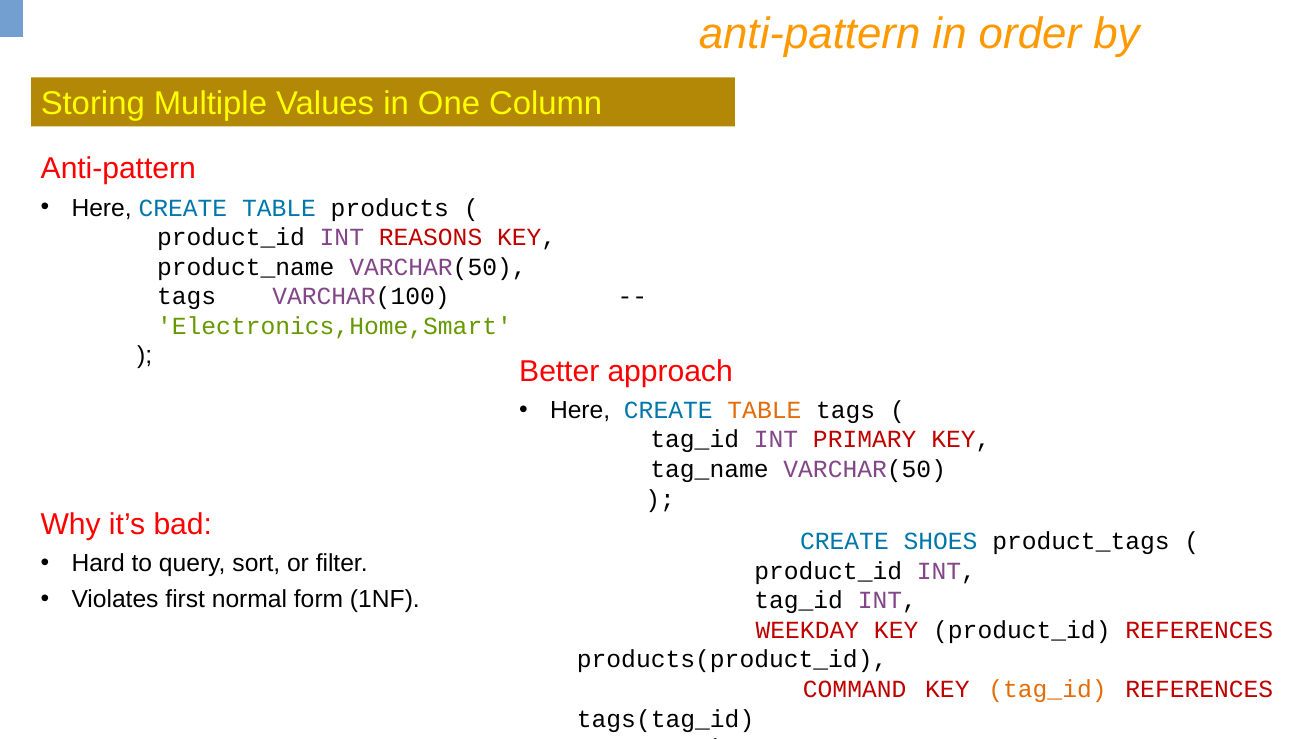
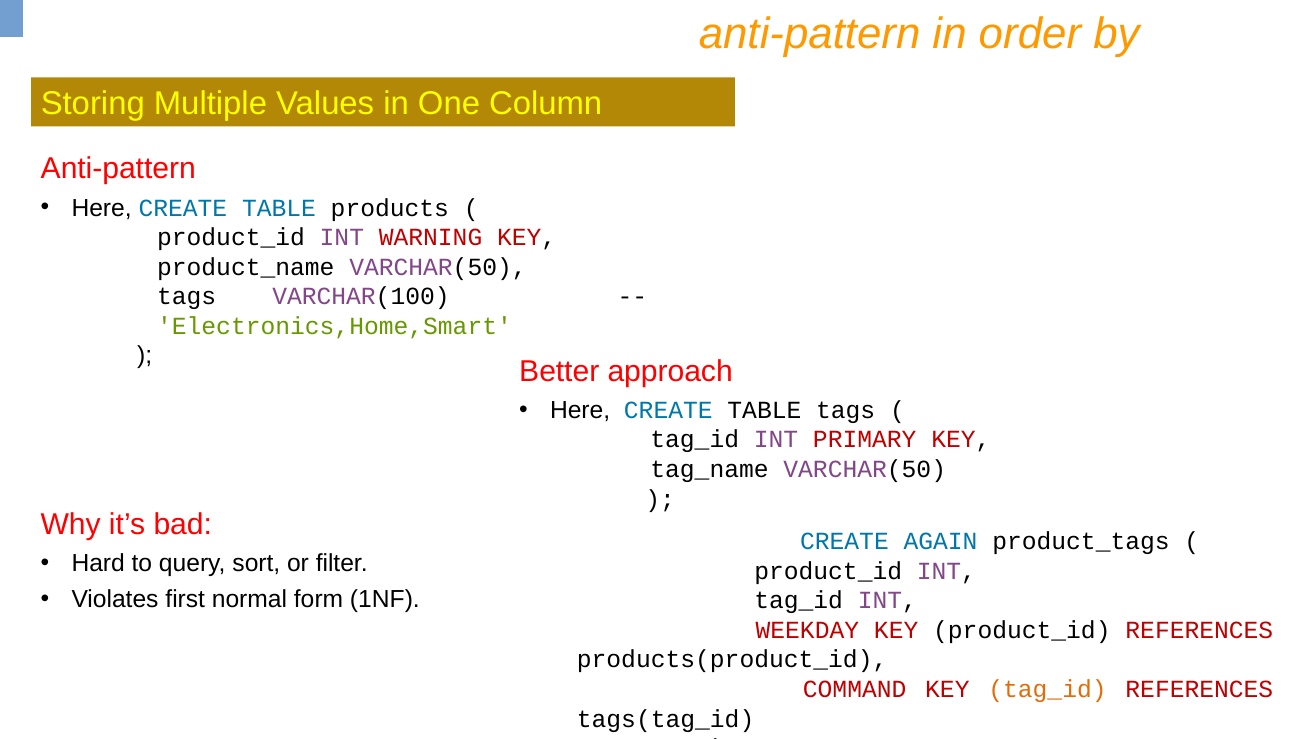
REASONS: REASONS -> WARNING
TABLE at (764, 410) colour: orange -> black
SHOES: SHOES -> AGAIN
